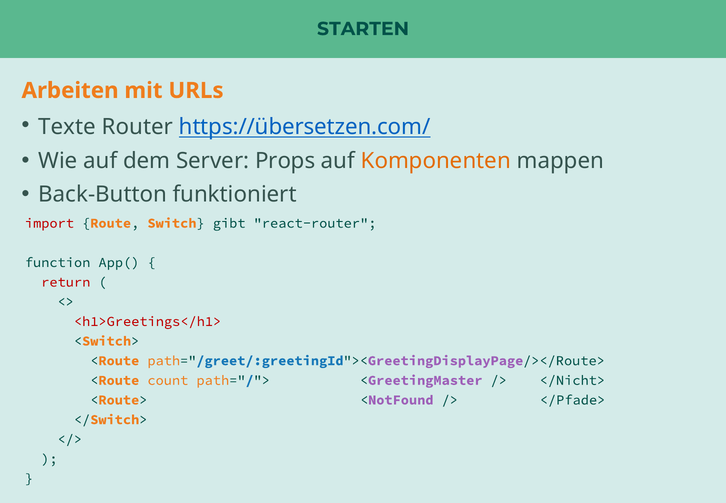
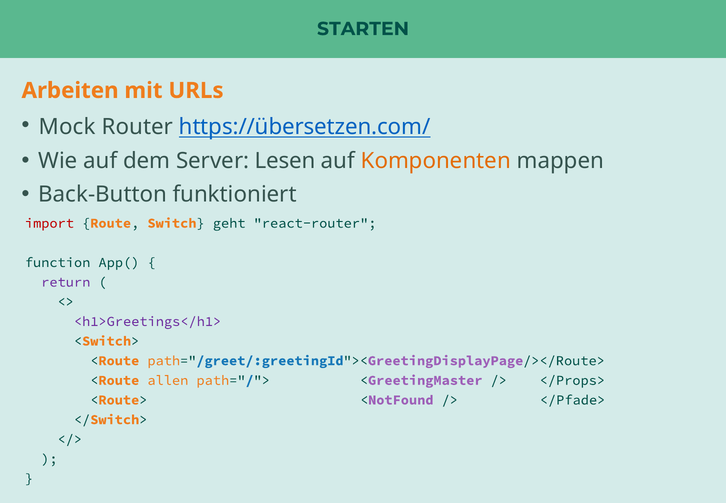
Texte: Texte -> Mock
Props: Props -> Lesen
gibt: gibt -> geht
return colour: red -> purple
<h1>Greetings</h1> colour: red -> purple
count: count -> allen
</Nicht>: </Nicht> -> </Props>
